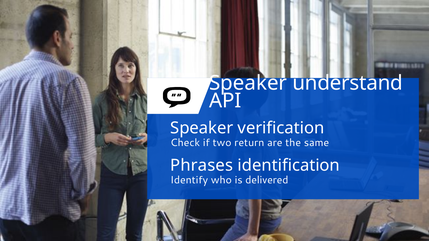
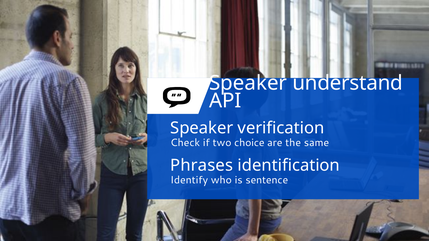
return: return -> choice
delivered: delivered -> sentence
